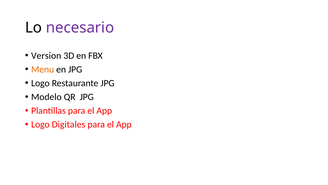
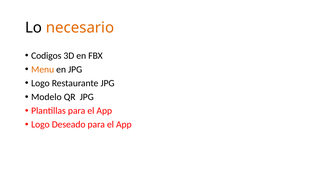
necesario colour: purple -> orange
Version: Version -> Codigos
Digitales: Digitales -> Deseado
